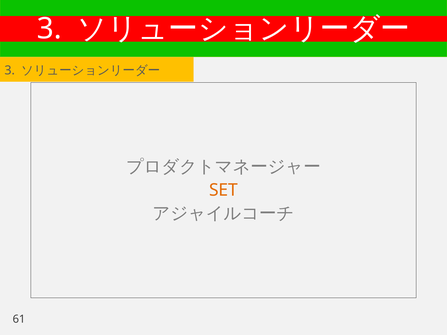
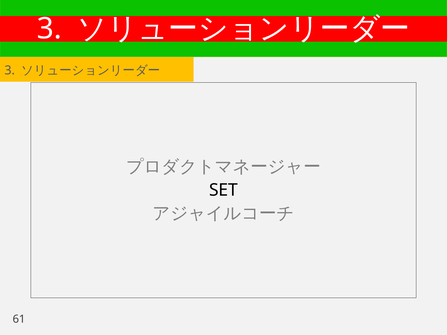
SET colour: orange -> black
